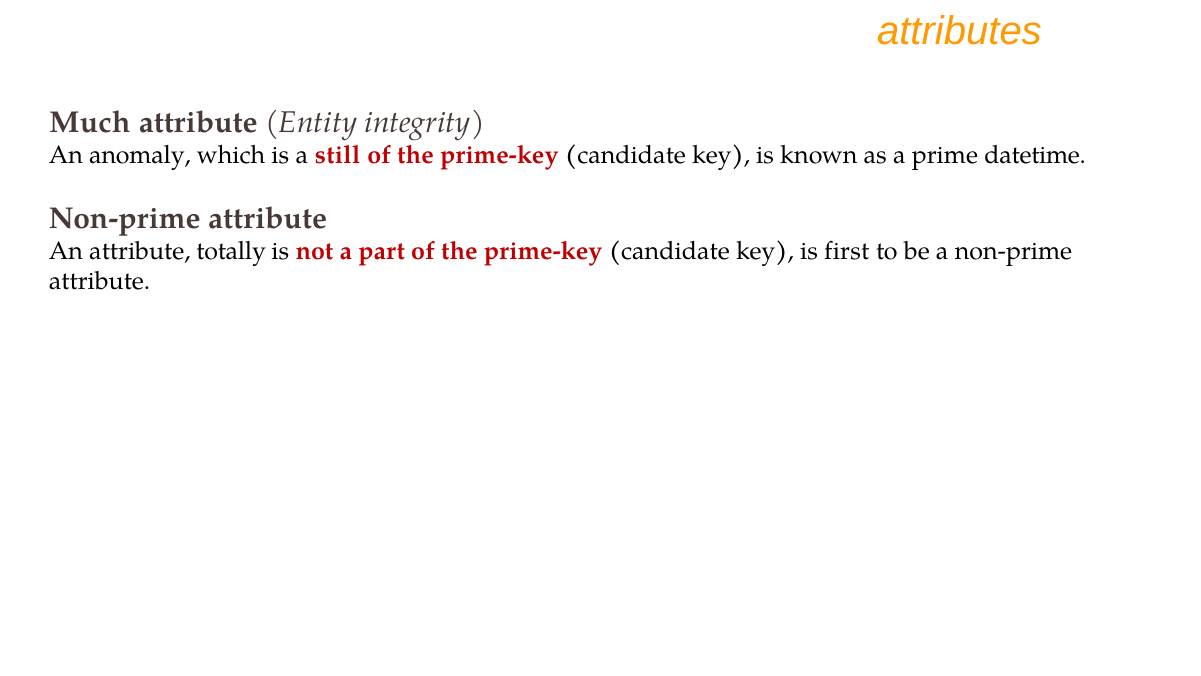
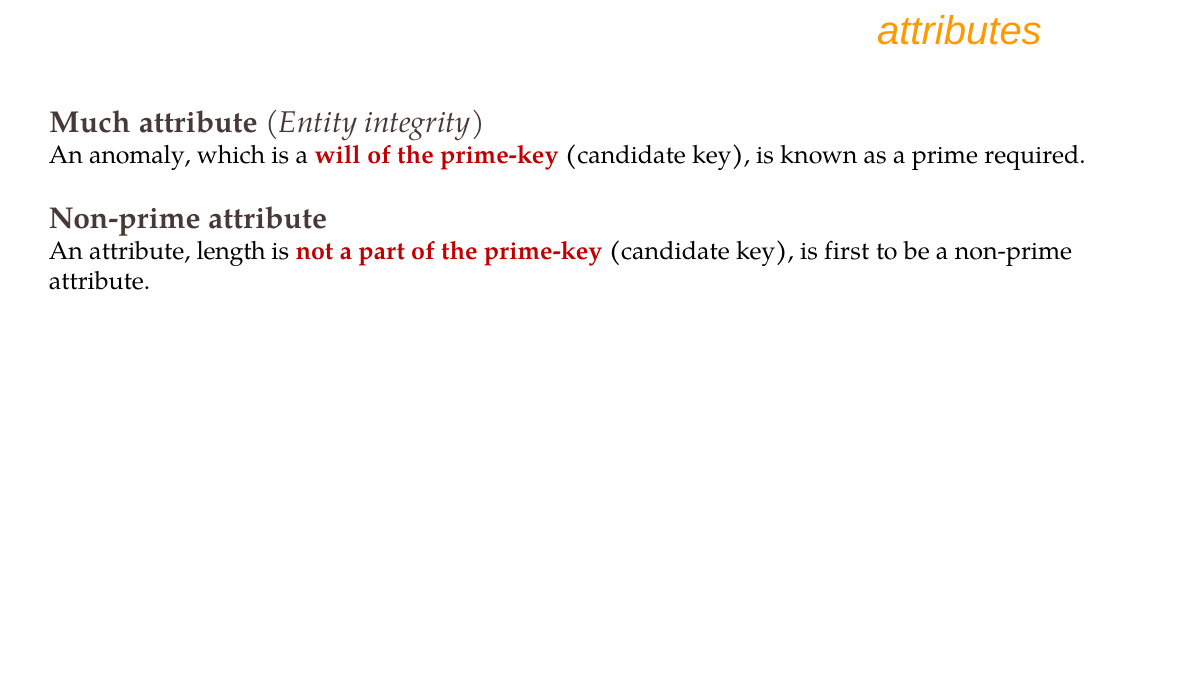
still: still -> will
datetime: datetime -> required
totally: totally -> length
